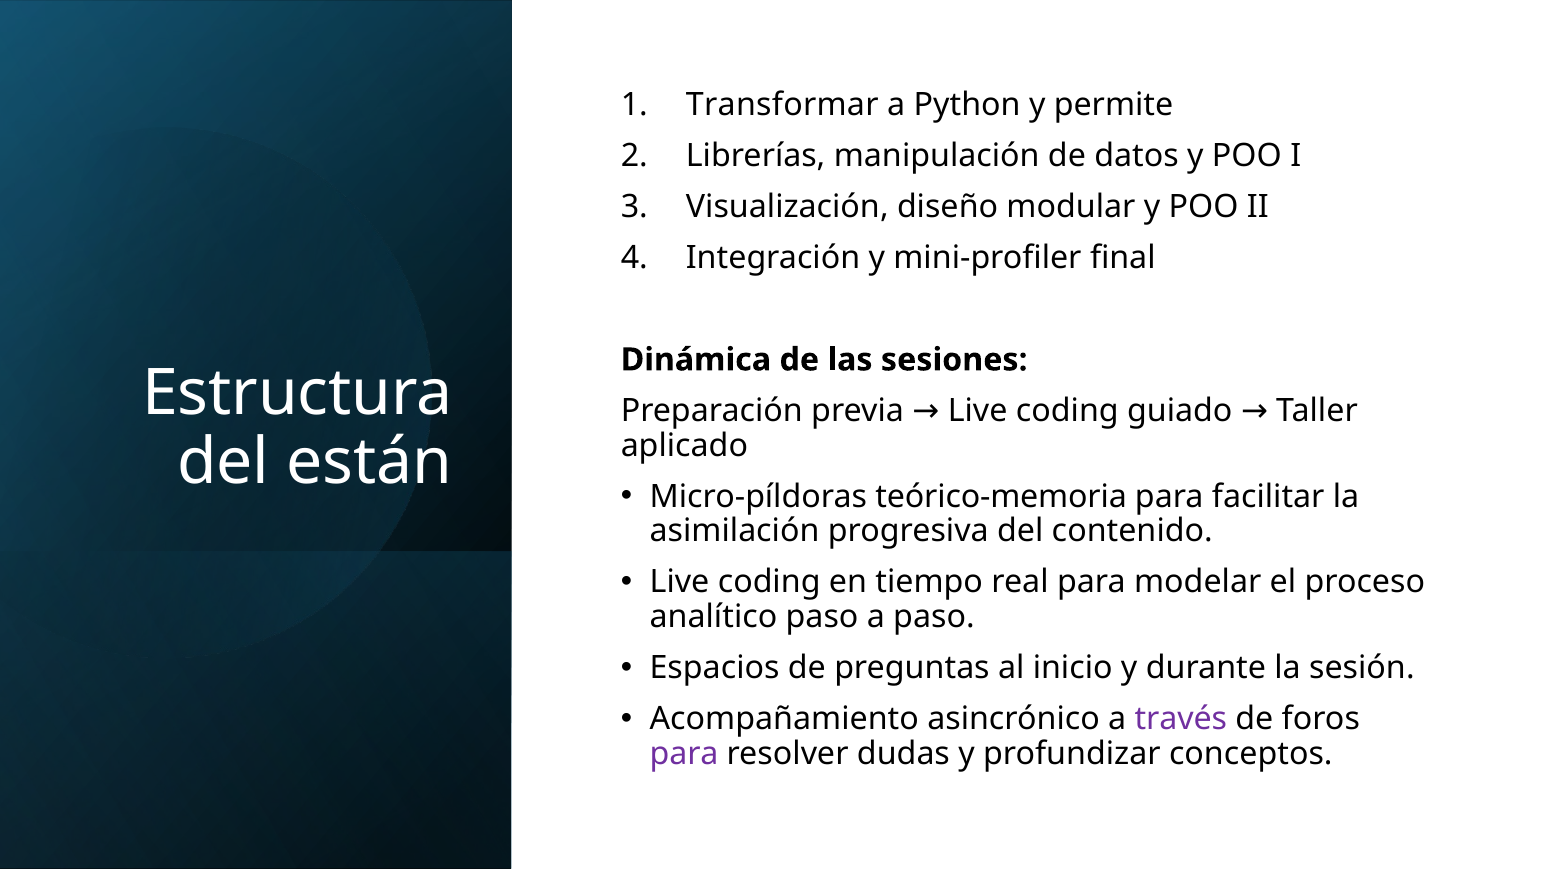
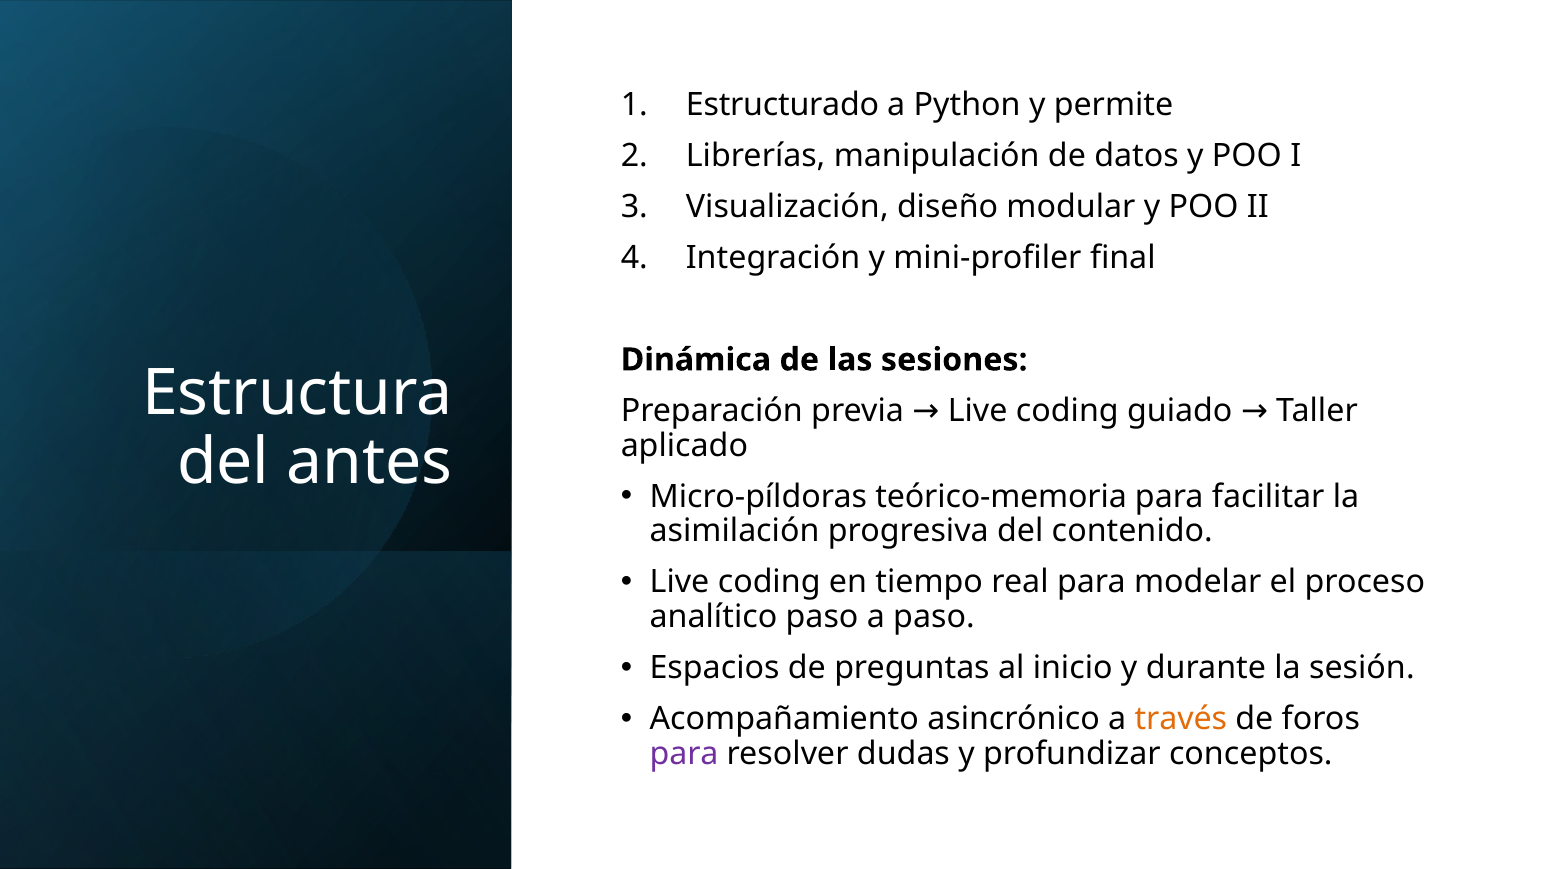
Transformar: Transformar -> Estructurado
están: están -> antes
través colour: purple -> orange
